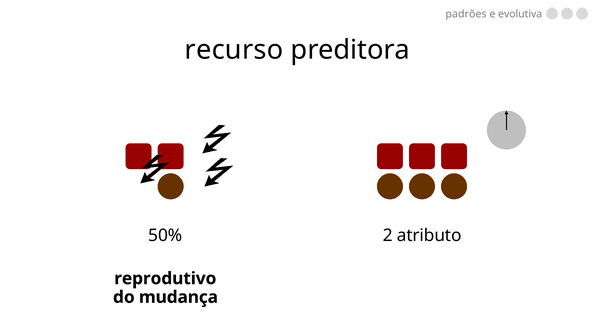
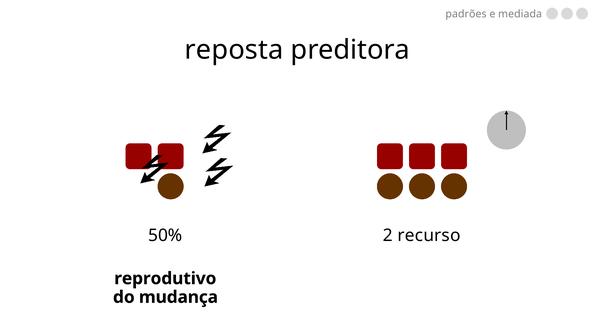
evolutiva: evolutiva -> mediada
recurso: recurso -> reposta
atributo: atributo -> recurso
